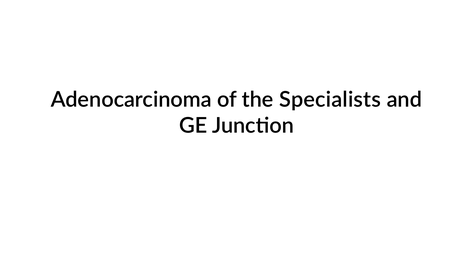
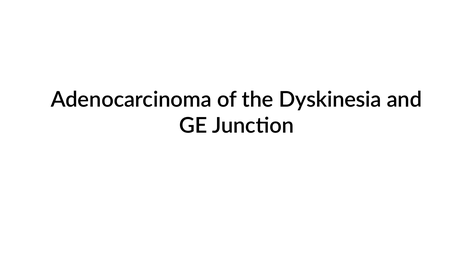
Specialists: Specialists -> Dyskinesia
